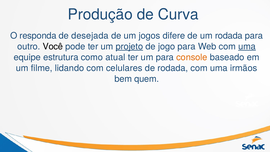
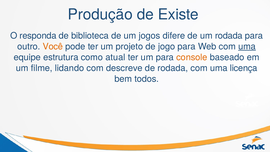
Curva: Curva -> Existe
desejada: desejada -> biblioteca
Você colour: black -> orange
projeto underline: present -> none
celulares: celulares -> descreve
irmãos: irmãos -> licença
quem: quem -> todos
